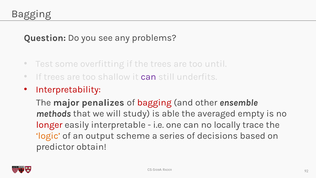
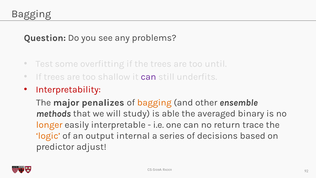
bagging at (154, 102) colour: red -> orange
empty: empty -> binary
longer colour: red -> orange
locally: locally -> return
scheme: scheme -> internal
obtain: obtain -> adjust
